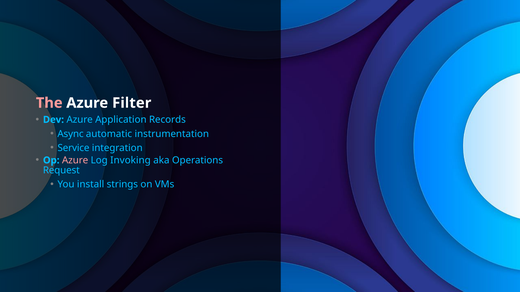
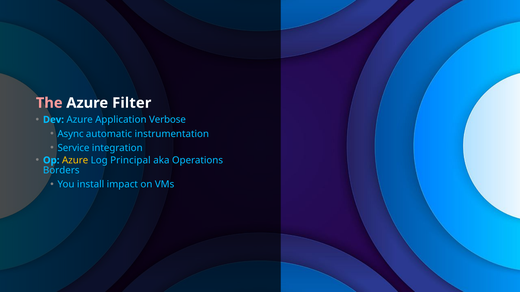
Records: Records -> Verbose
Azure at (75, 161) colour: pink -> yellow
Invoking: Invoking -> Principal
Request: Request -> Borders
strings: strings -> impact
